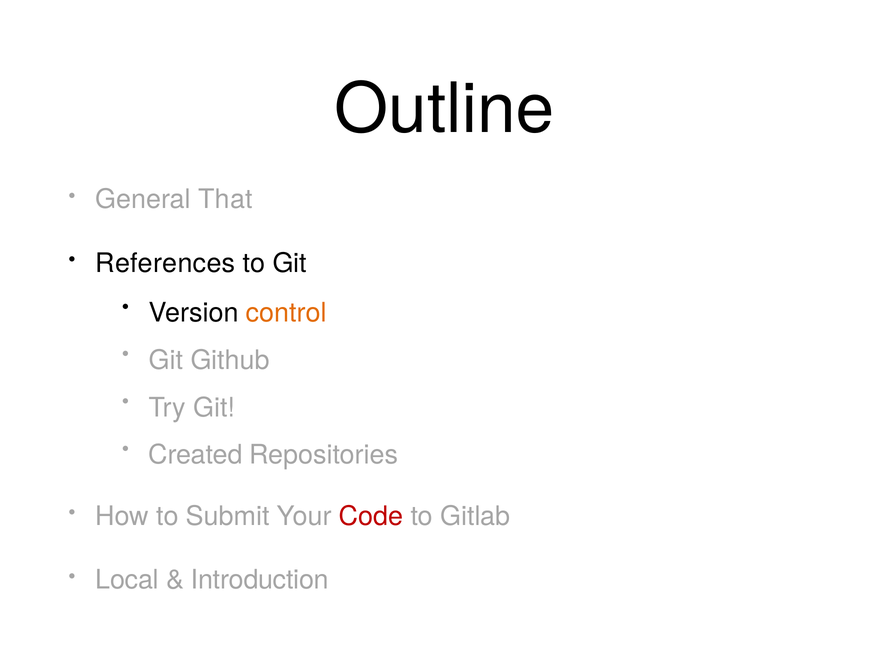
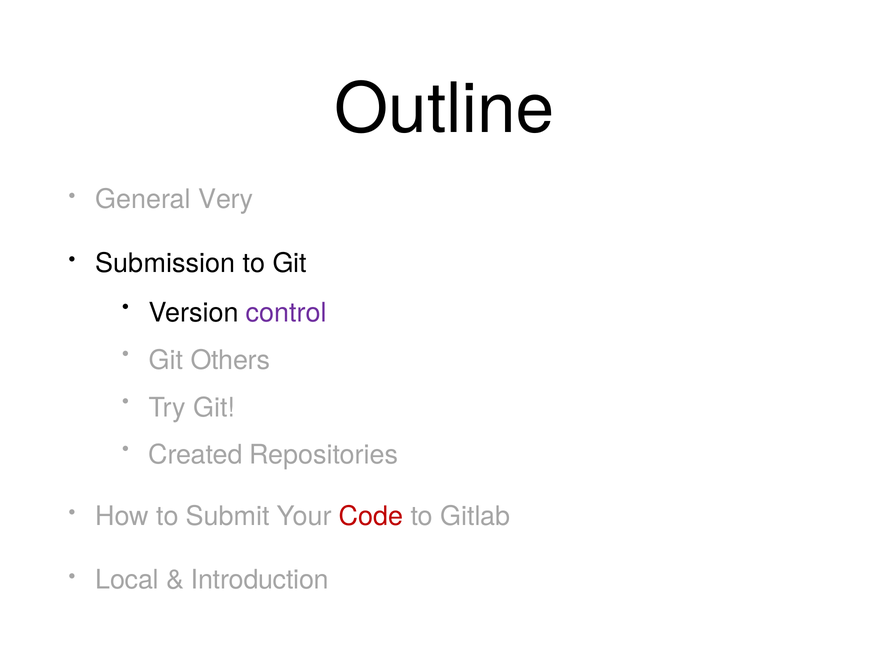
That: That -> Very
References: References -> Submission
control colour: orange -> purple
Github: Github -> Others
